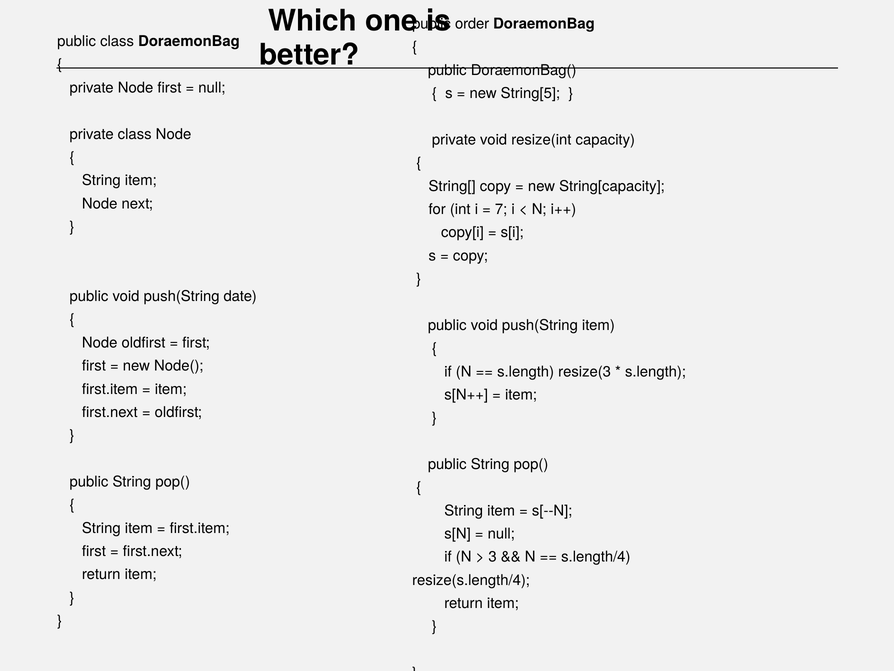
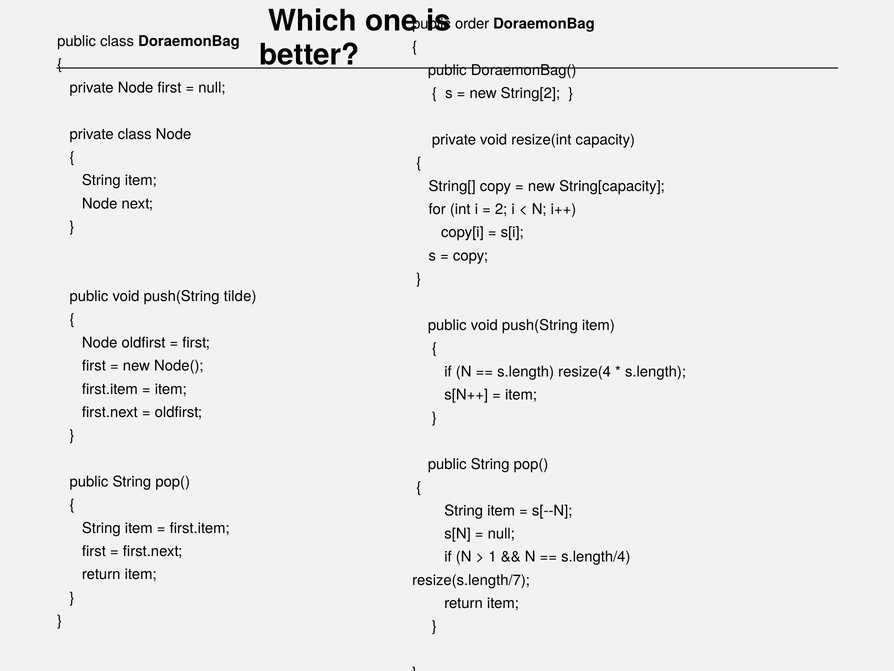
String[5: String[5 -> String[2
7: 7 -> 2
date: date -> tilde
resize(3: resize(3 -> resize(4
3: 3 -> 1
resize(s.length/4: resize(s.length/4 -> resize(s.length/7
